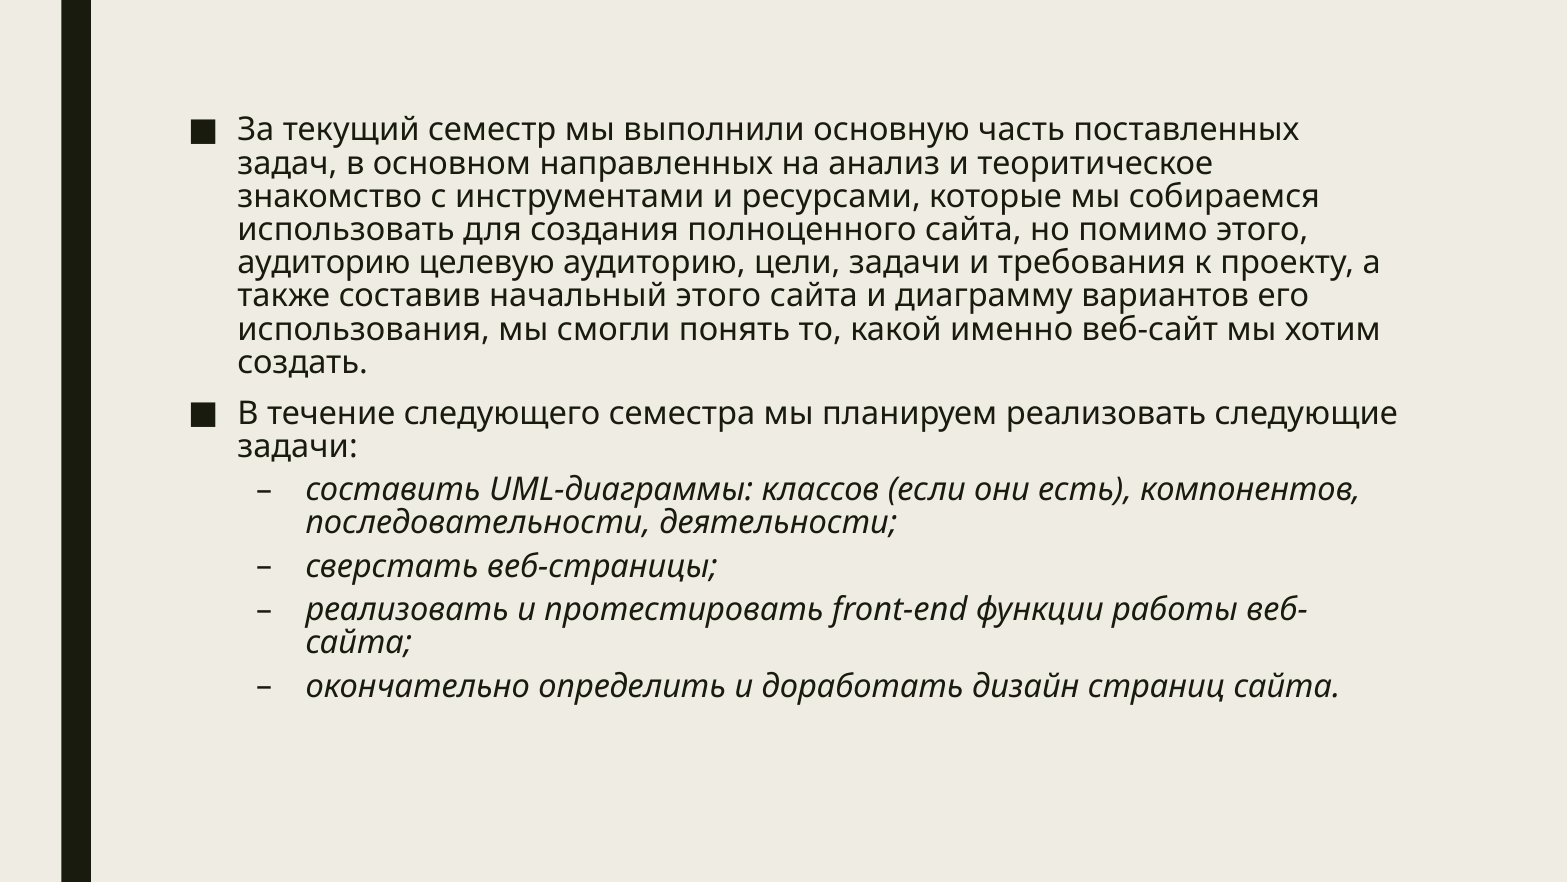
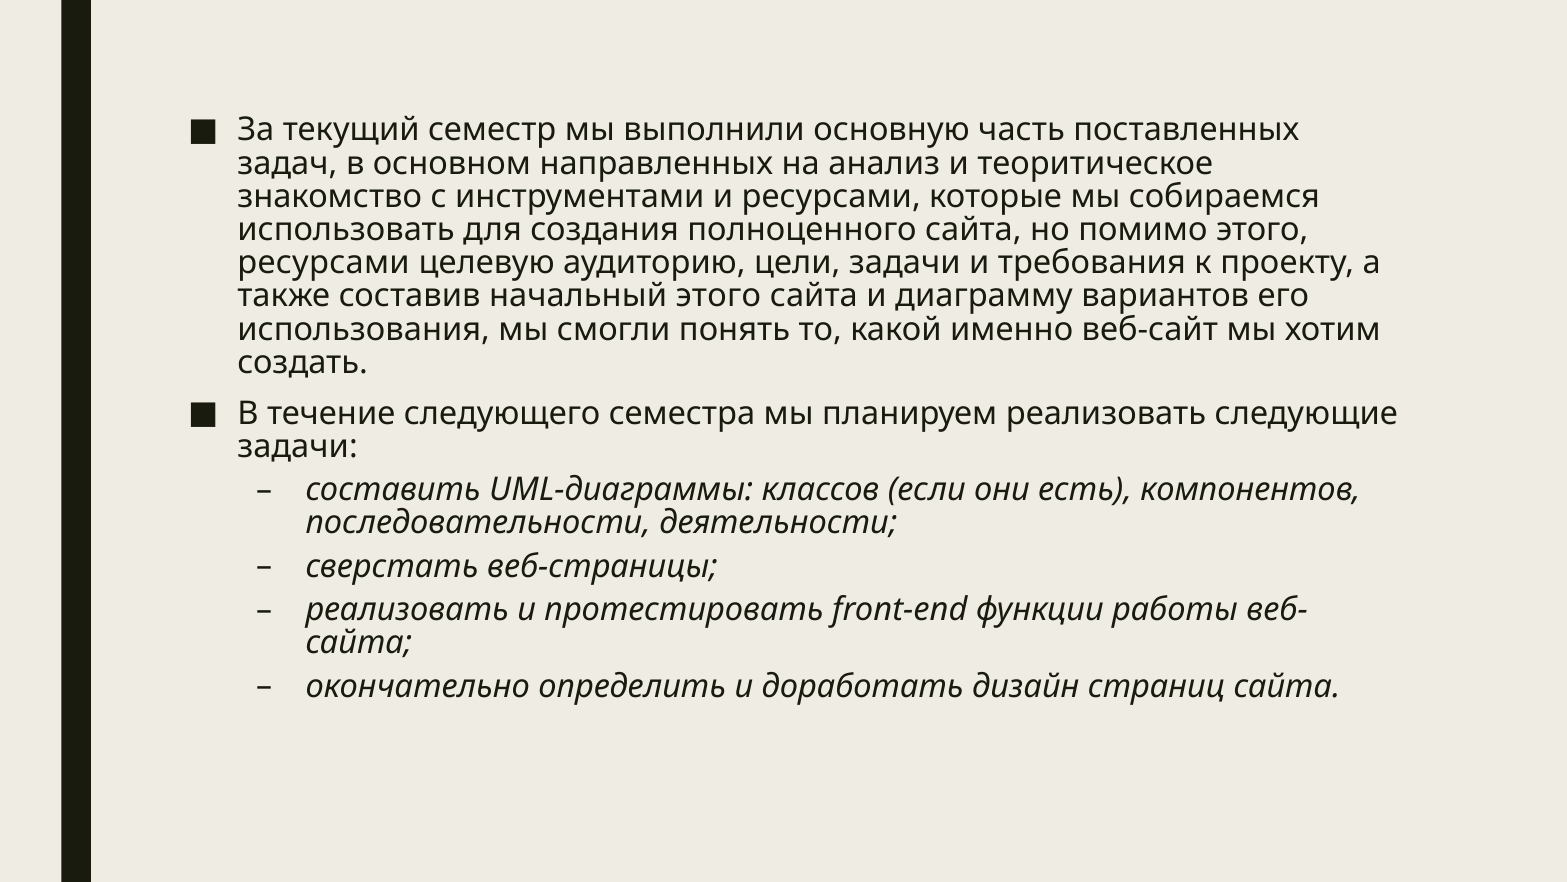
аудиторию at (324, 263): аудиторию -> ресурсами
